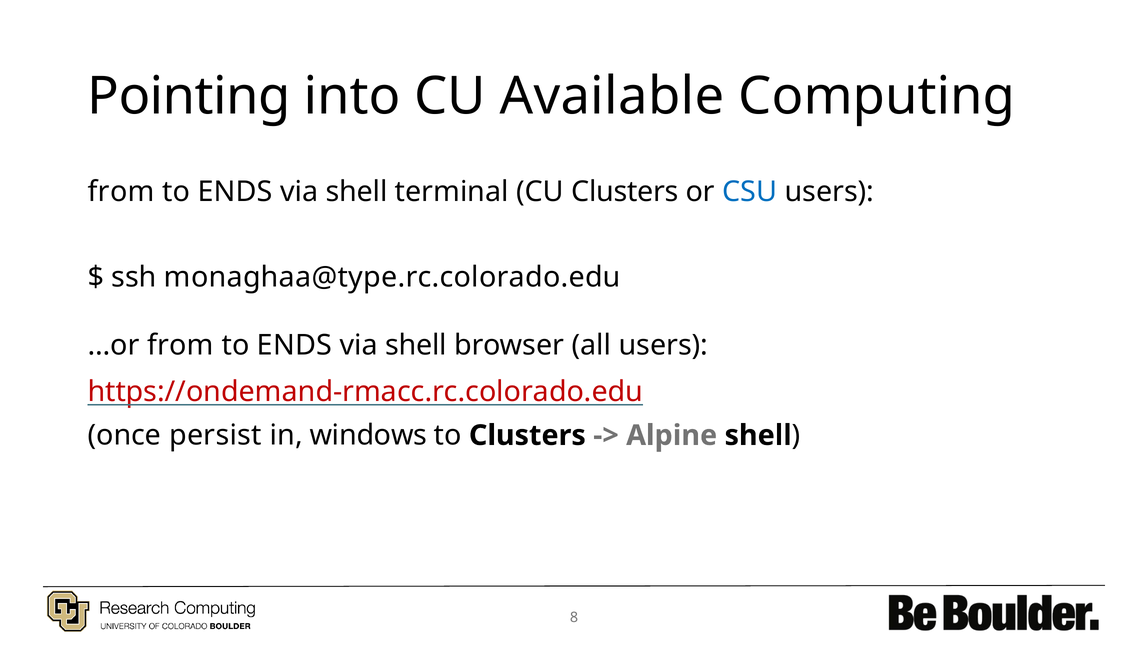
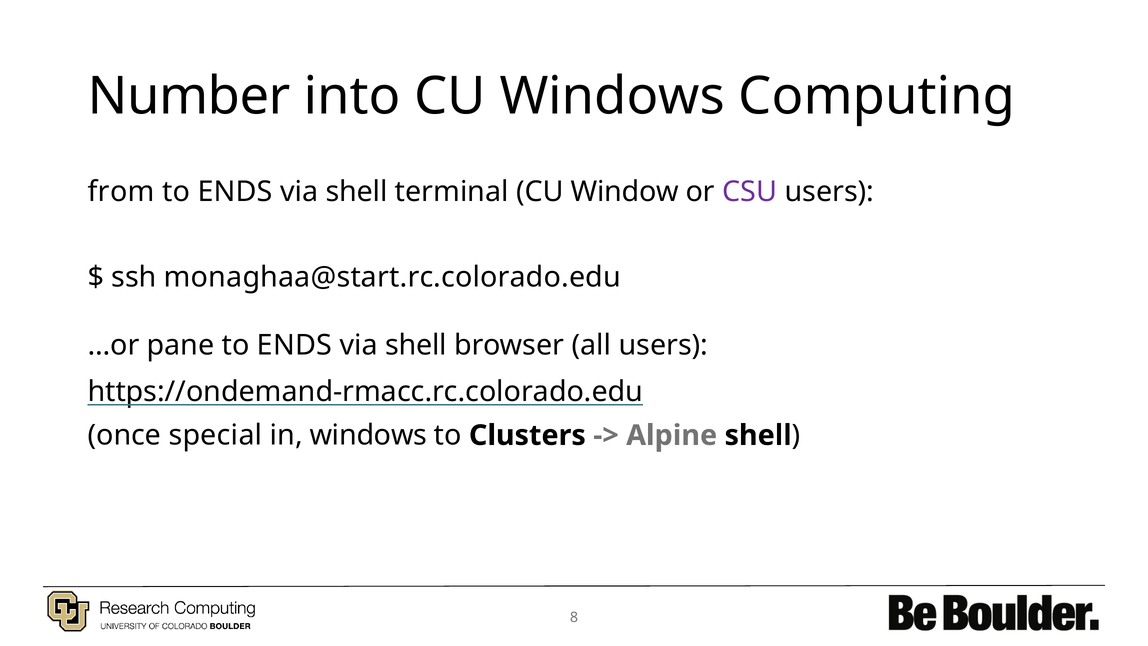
Pointing: Pointing -> Number
CU Available: Available -> Windows
CU Clusters: Clusters -> Window
CSU colour: blue -> purple
monaghaa@type.rc.colorado.edu: monaghaa@type.rc.colorado.edu -> monaghaa@start.rc.colorado.edu
…or from: from -> pane
https://ondemand-rmacc.rc.colorado.edu colour: red -> black
persist: persist -> special
